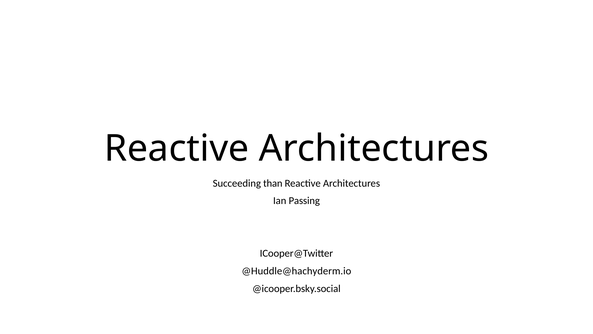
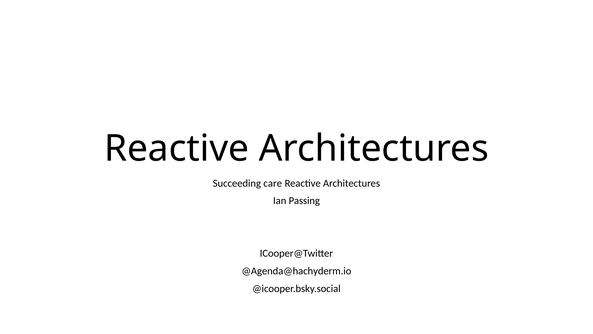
than: than -> care
@Huddle@hachyderm.io: @Huddle@hachyderm.io -> @Agenda@hachyderm.io
